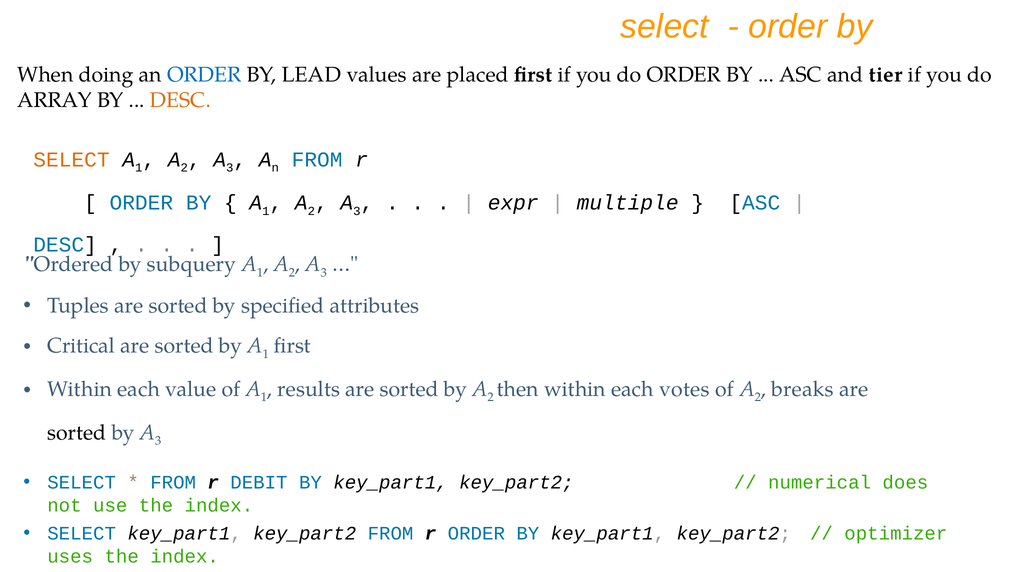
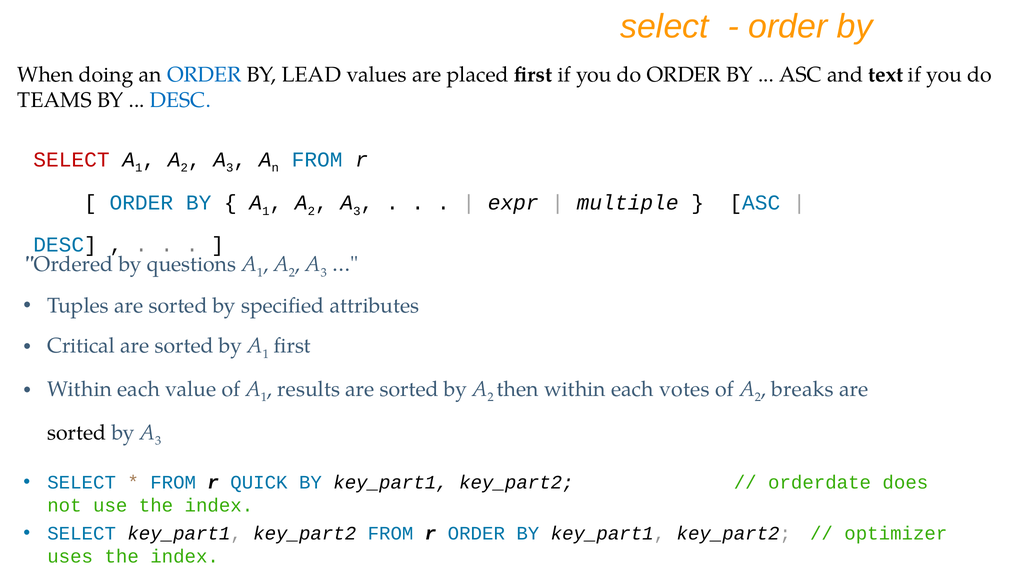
tier: tier -> text
ARRAY: ARRAY -> TEAMS
DESC at (180, 100) colour: orange -> blue
SELECT at (71, 160) colour: orange -> red
subquery: subquery -> questions
DEBIT: DEBIT -> QUICK
numerical: numerical -> orderdate
